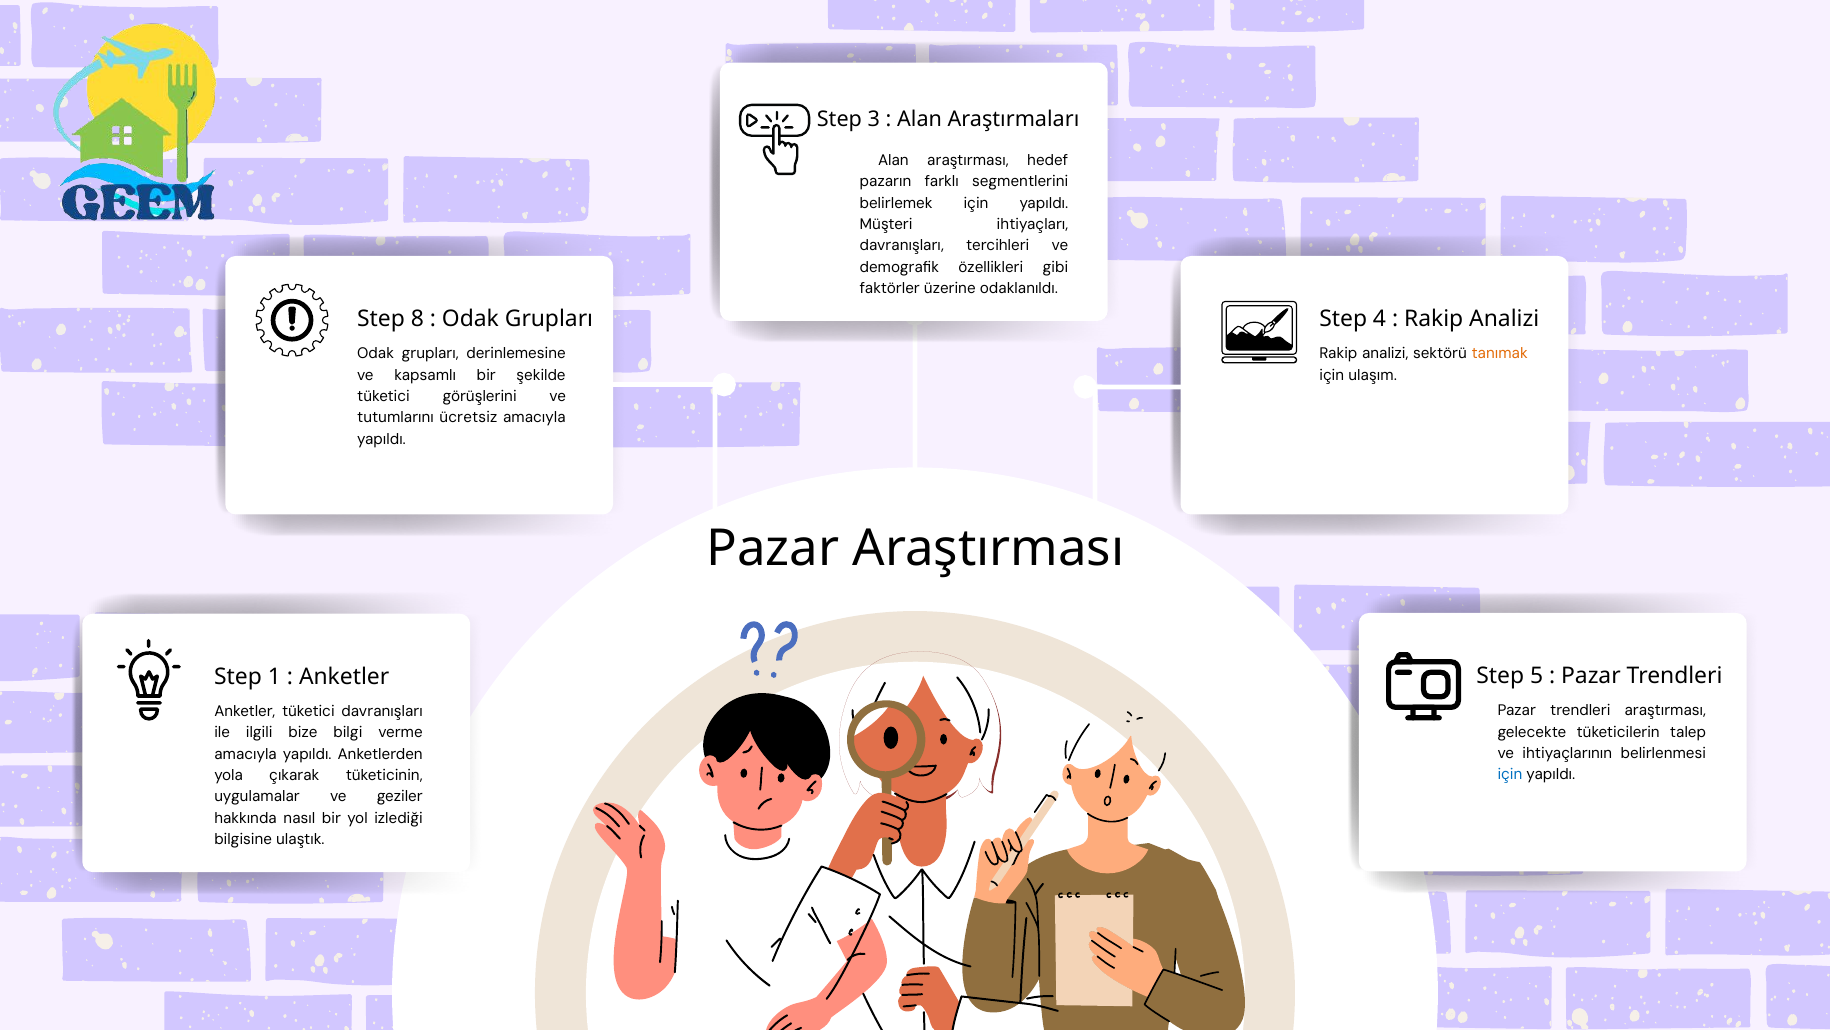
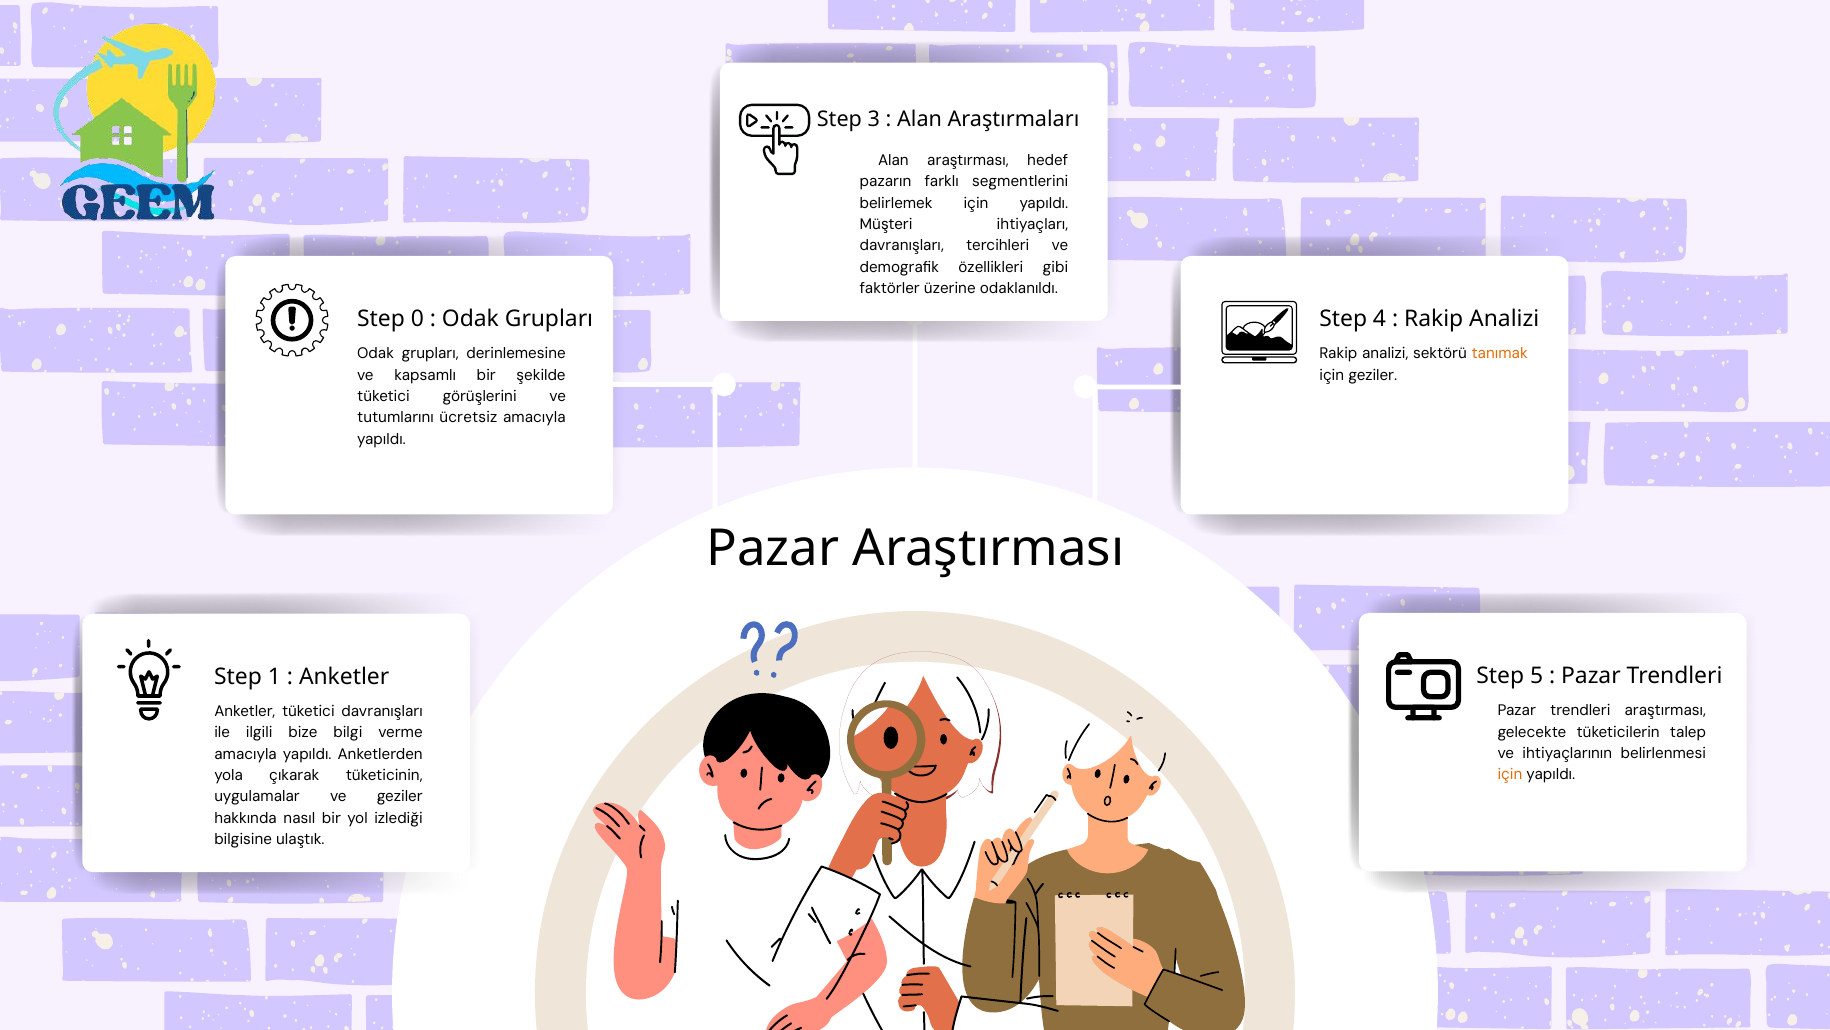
8: 8 -> 0
için ulaşım: ulaşım -> geziler
için at (1510, 774) colour: blue -> orange
